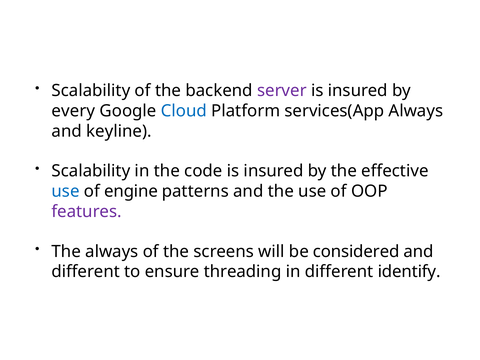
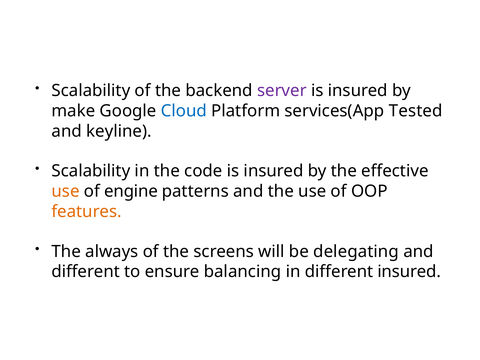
every: every -> make
services(App Always: Always -> Tested
use at (66, 191) colour: blue -> orange
features colour: purple -> orange
considered: considered -> delegating
threading: threading -> balancing
different identify: identify -> insured
